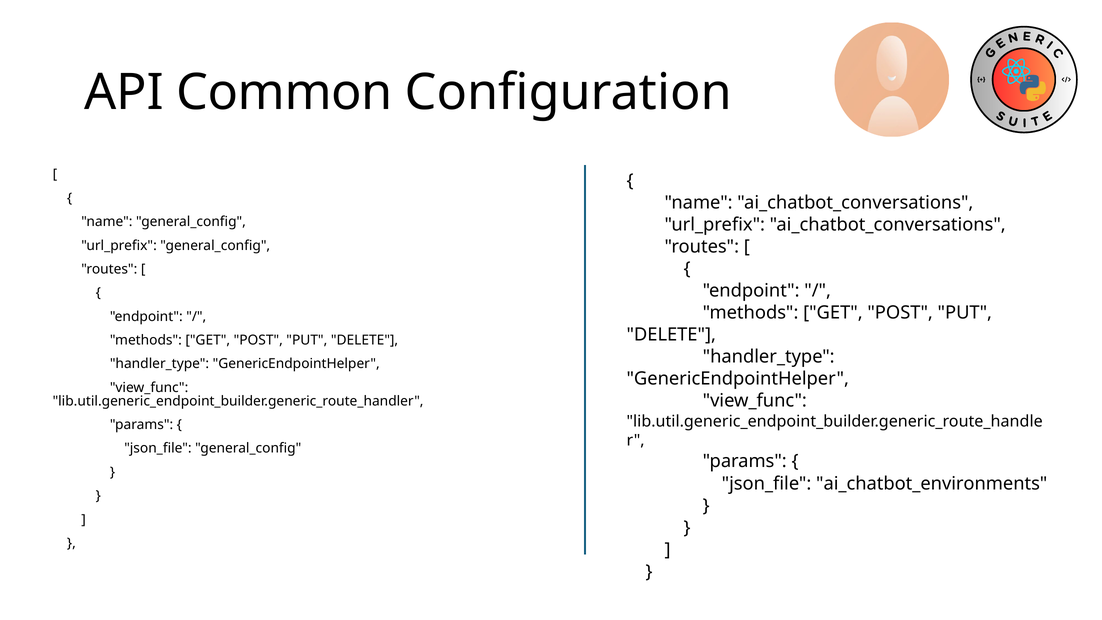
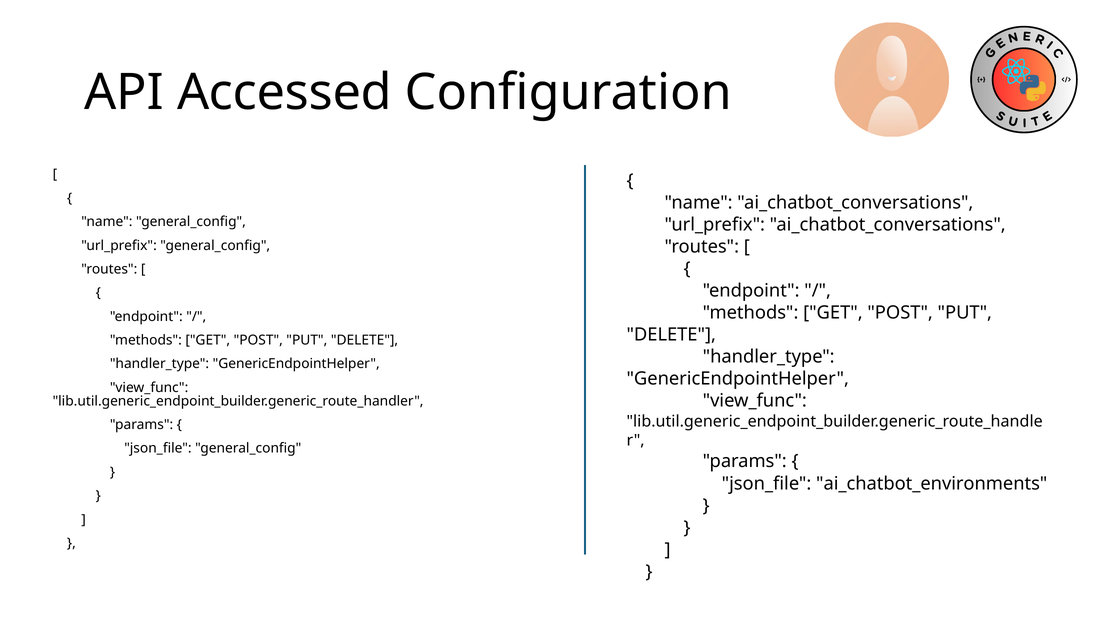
Common: Common -> Accessed
